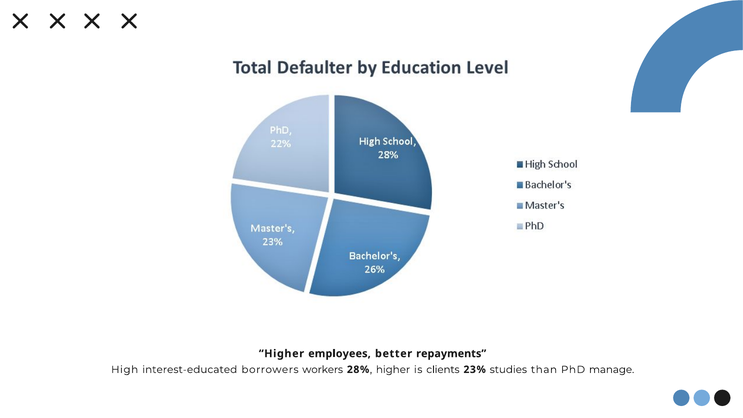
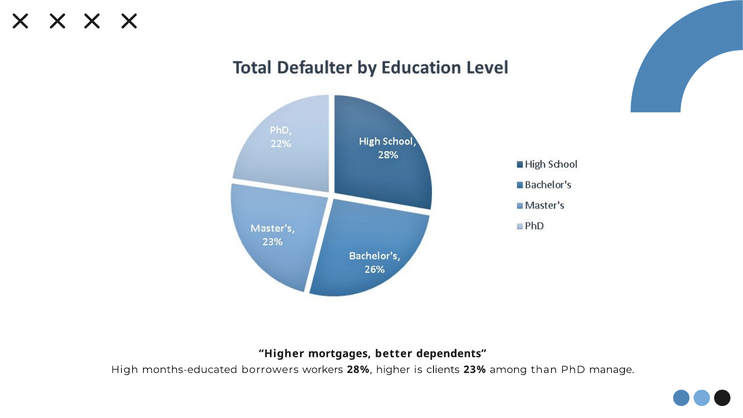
employees: employees -> mortgages
repayments: repayments -> dependents
interest-educated: interest-educated -> months-educated
studies: studies -> among
